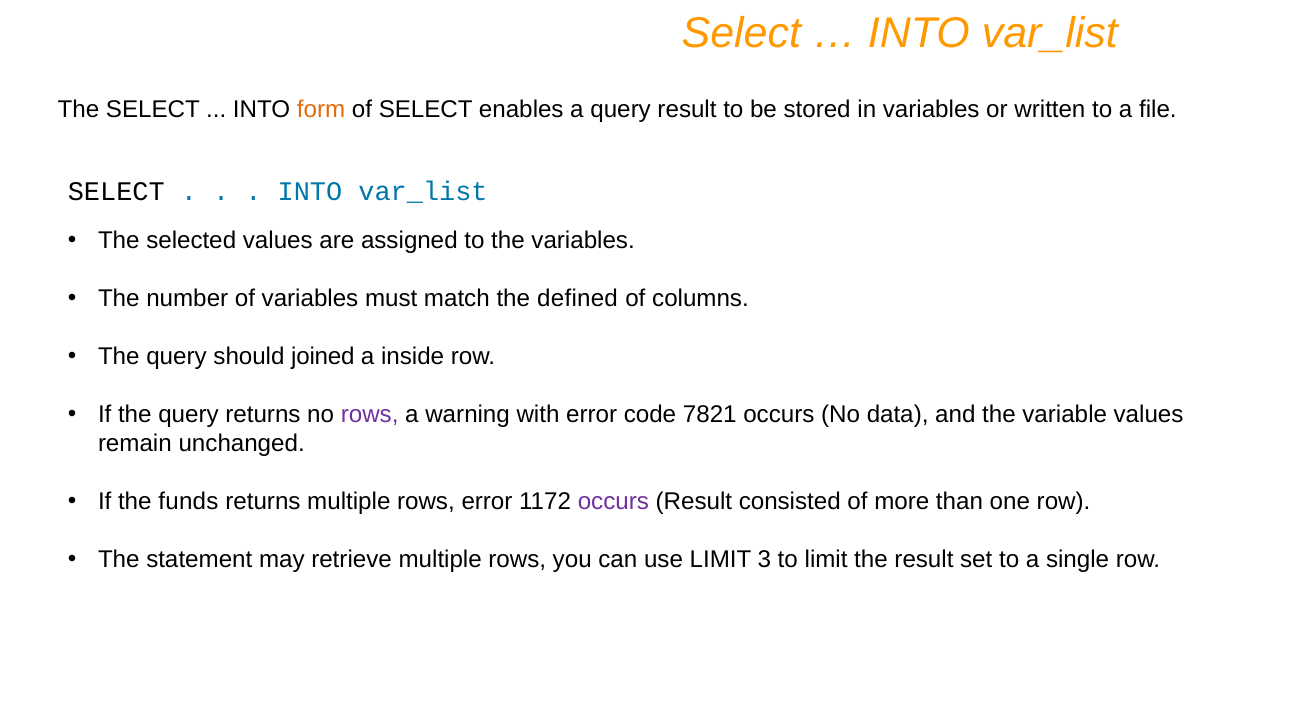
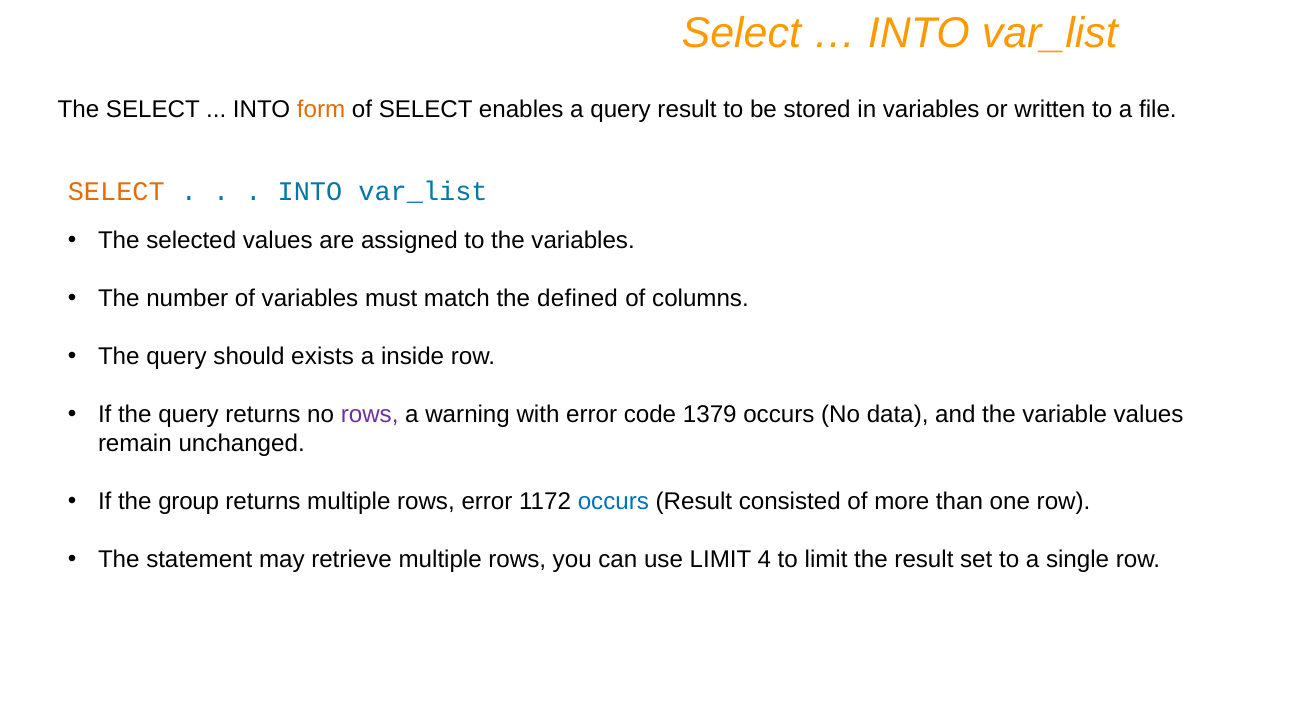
SELECT at (116, 192) colour: black -> orange
joined: joined -> exists
7821: 7821 -> 1379
funds: funds -> group
occurs at (613, 502) colour: purple -> blue
3: 3 -> 4
